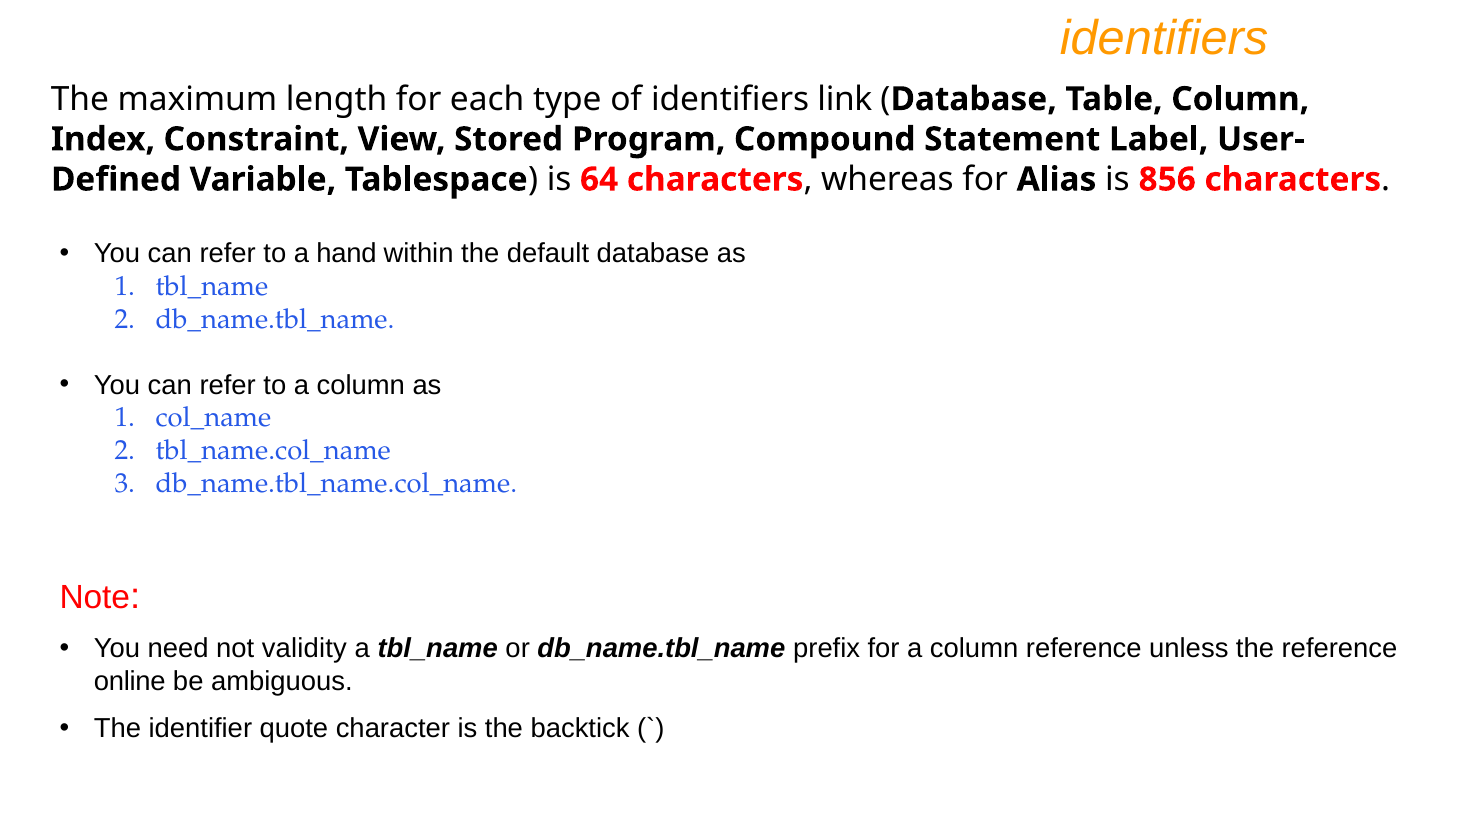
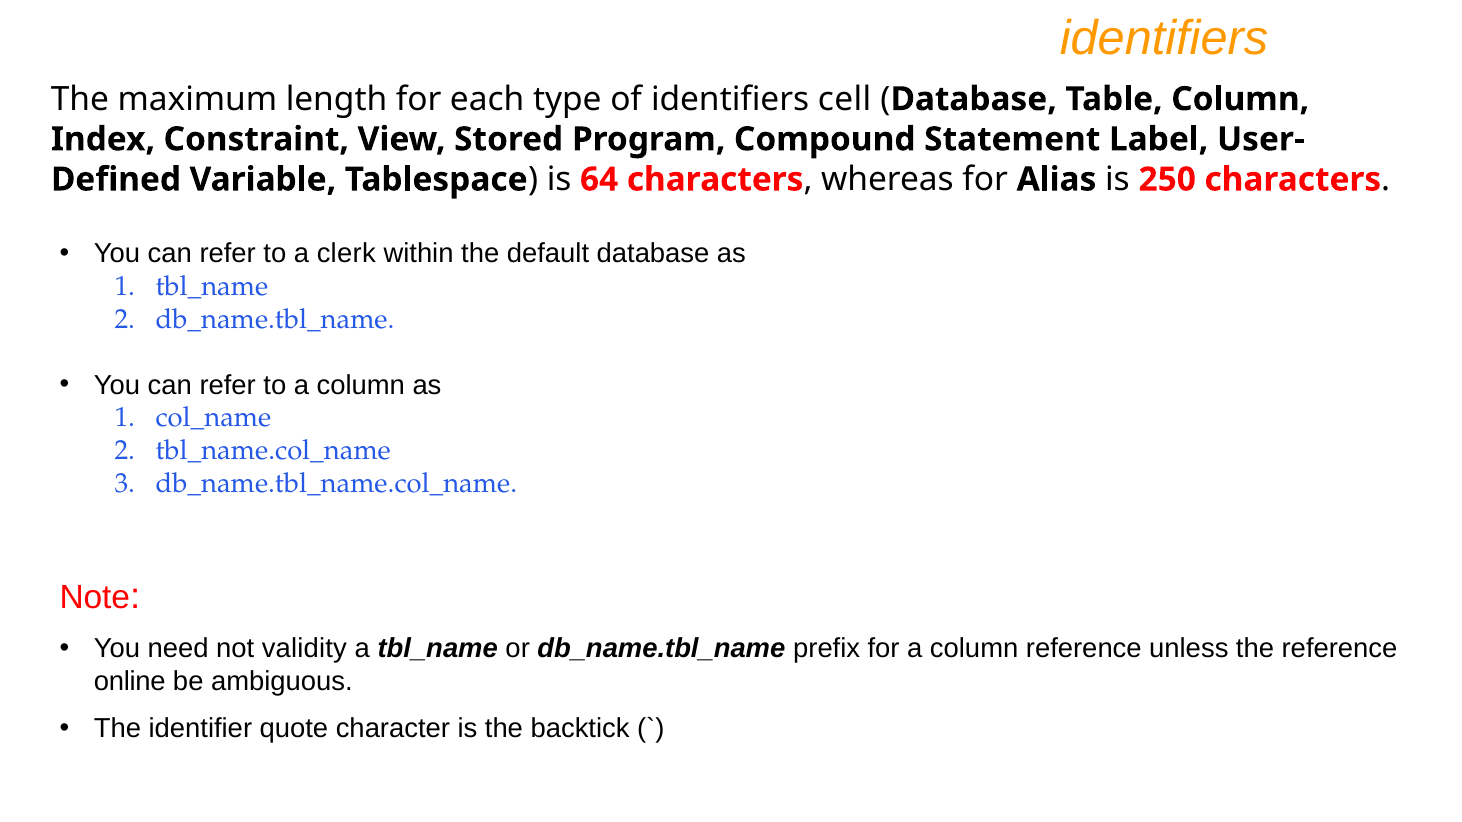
link: link -> cell
856: 856 -> 250
hand: hand -> clerk
